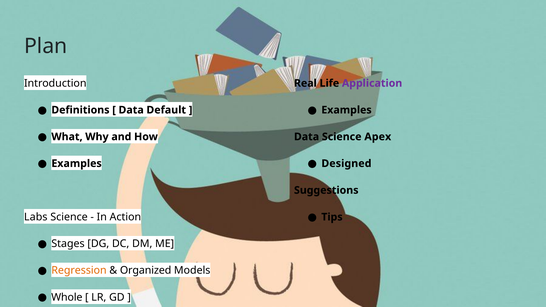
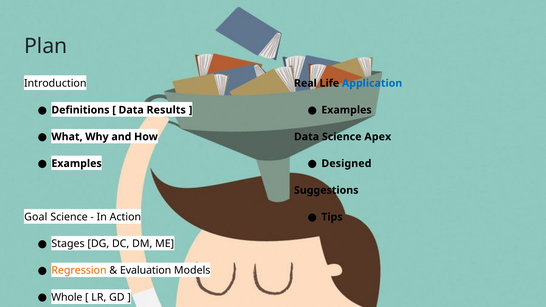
Application colour: purple -> blue
Default: Default -> Results
Labs: Labs -> Goal
Organized: Organized -> Evaluation
